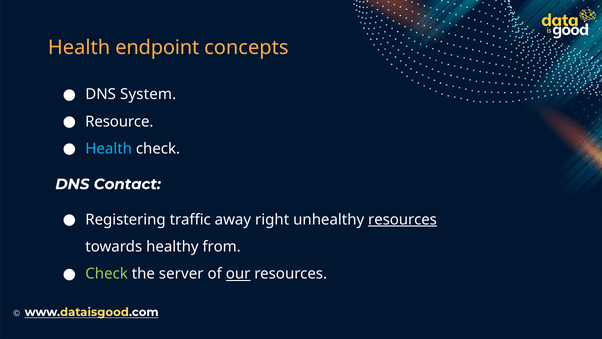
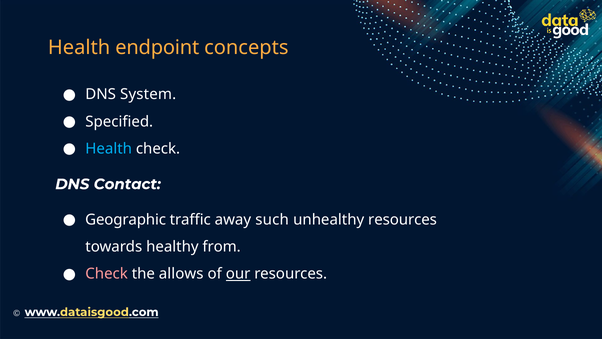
Resource: Resource -> Specified
Registering: Registering -> Geographic
right: right -> such
resources at (403, 219) underline: present -> none
Check at (107, 274) colour: light green -> pink
server: server -> allows
